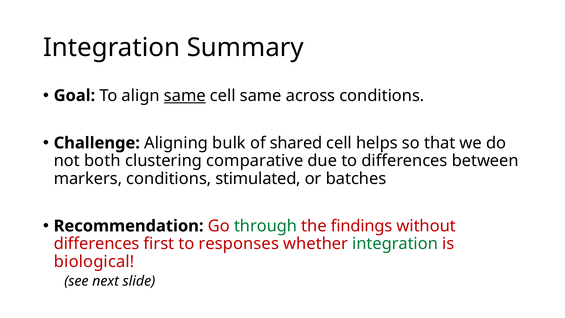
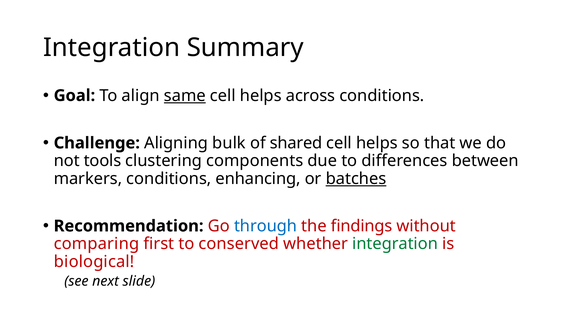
same at (261, 96): same -> helps
both: both -> tools
comparative: comparative -> components
stimulated: stimulated -> enhancing
batches underline: none -> present
through colour: green -> blue
differences at (97, 244): differences -> comparing
responses: responses -> conserved
